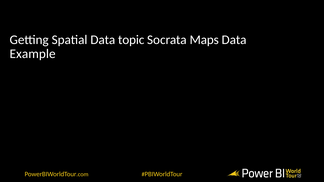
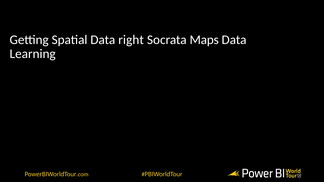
topic: topic -> right
Example: Example -> Learning
